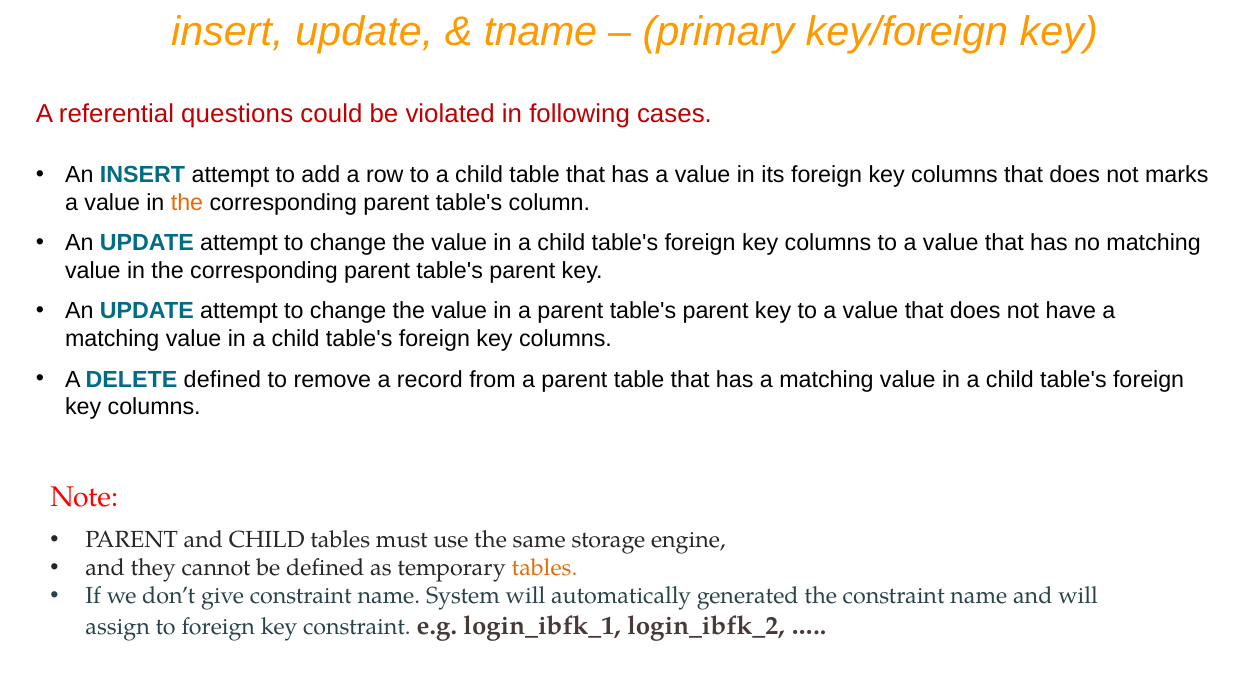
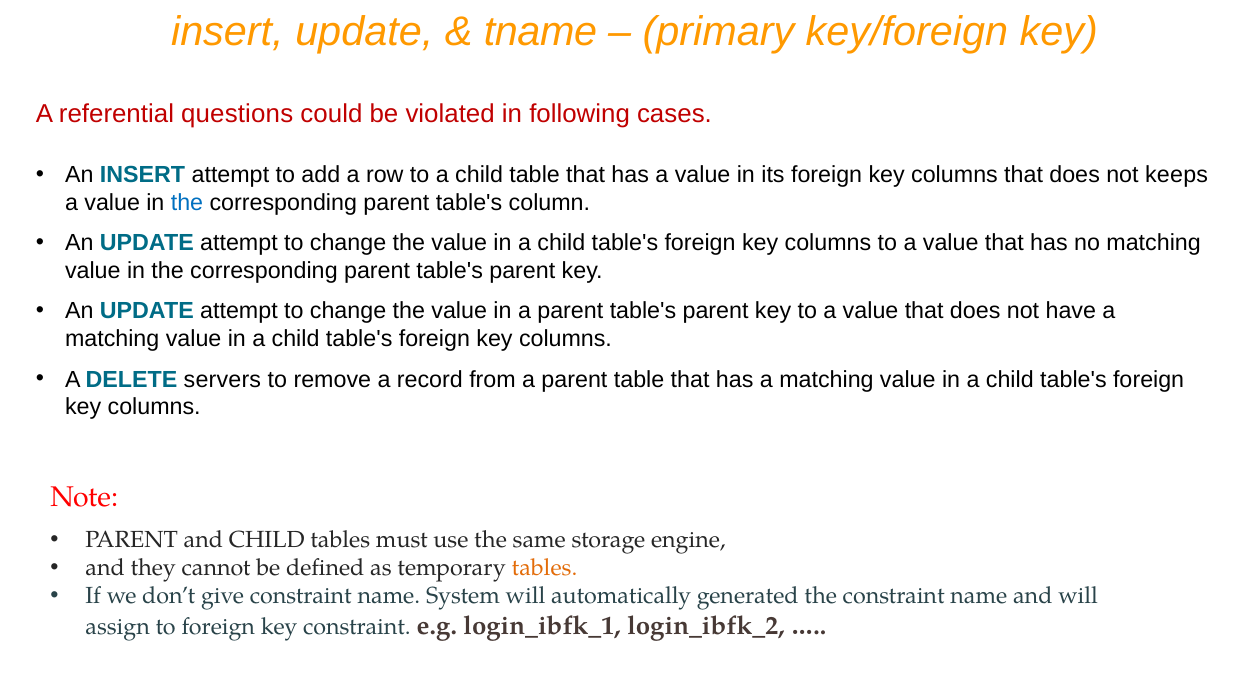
marks: marks -> keeps
the at (187, 203) colour: orange -> blue
DELETE defined: defined -> servers
